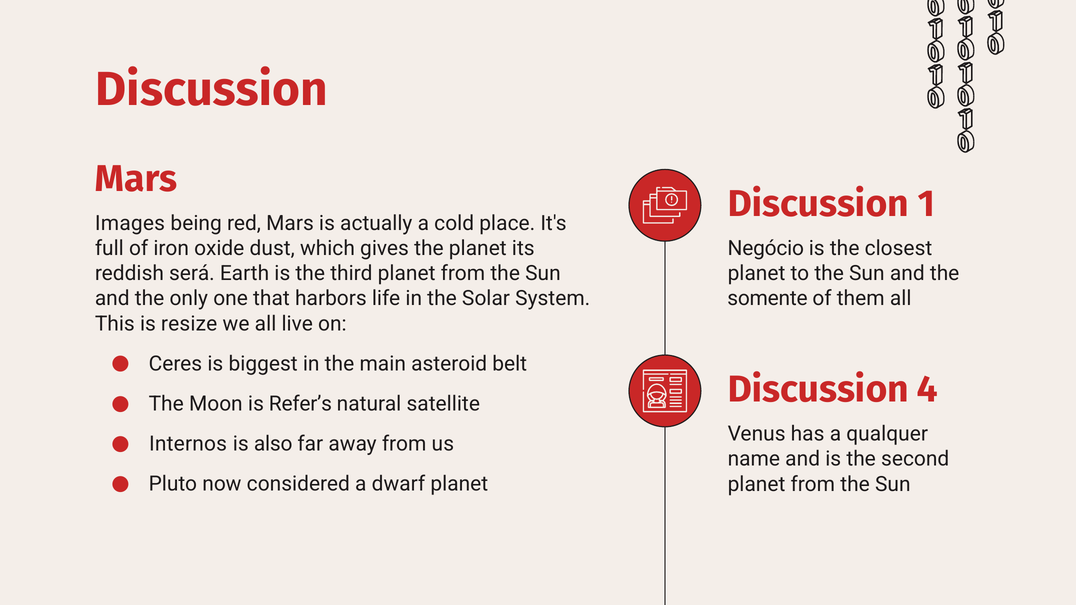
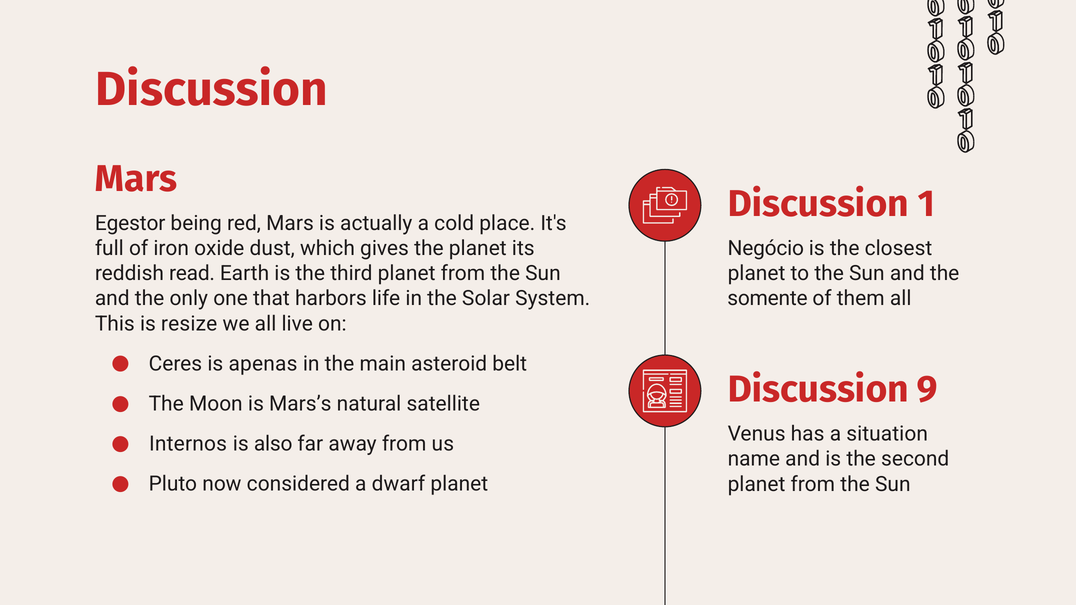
Images: Images -> Egestor
será: será -> read
biggest: biggest -> apenas
4: 4 -> 9
Refer’s: Refer’s -> Mars’s
qualquer: qualquer -> situation
